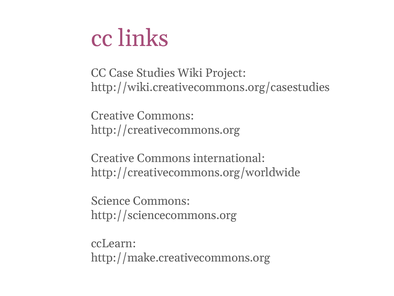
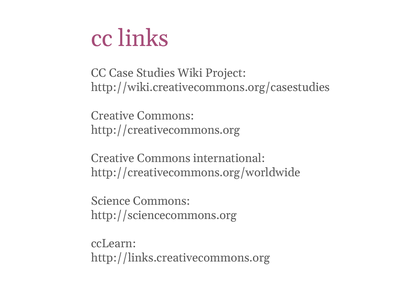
http://make.creativecommons.org: http://make.creativecommons.org -> http://links.creativecommons.org
